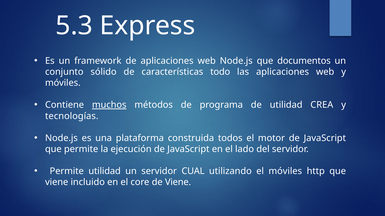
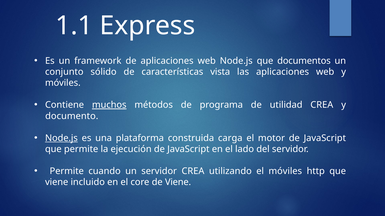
5.3: 5.3 -> 1.1
todo: todo -> vista
tecnologías: tecnologías -> documento
Node.js at (61, 138) underline: none -> present
todos: todos -> carga
Permite utilidad: utilidad -> cuando
servidor CUAL: CUAL -> CREA
